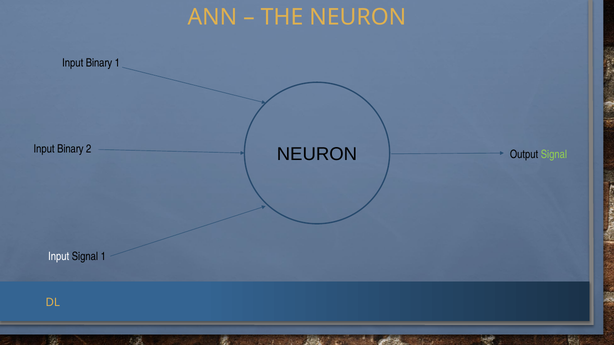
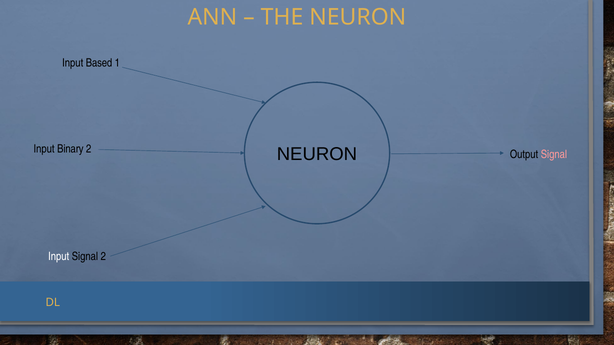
Binary at (99, 63): Binary -> Based
Signal at (554, 155) colour: light green -> pink
Signal 1: 1 -> 2
